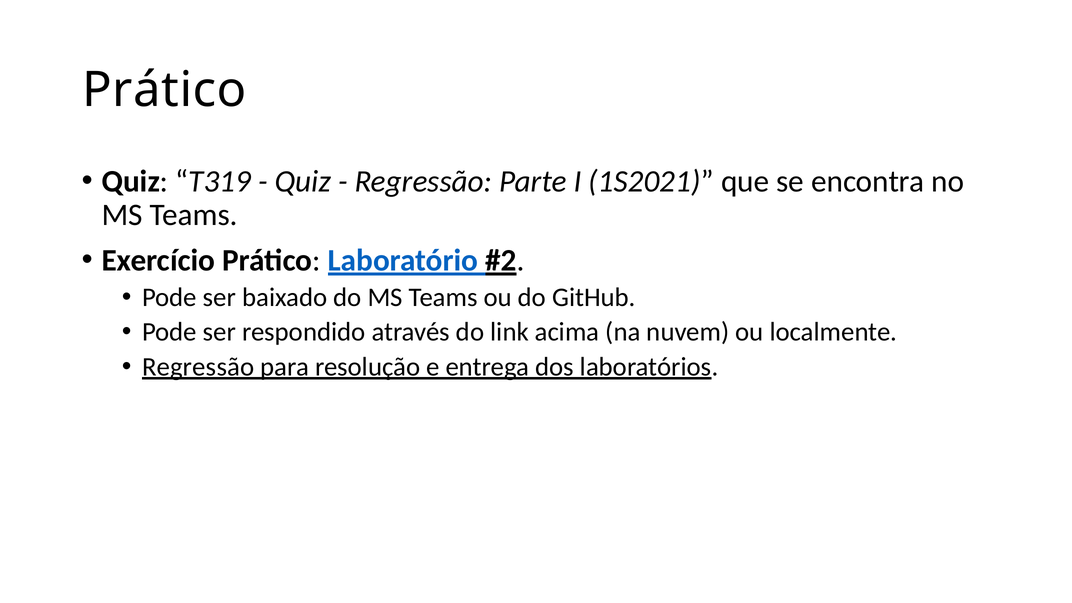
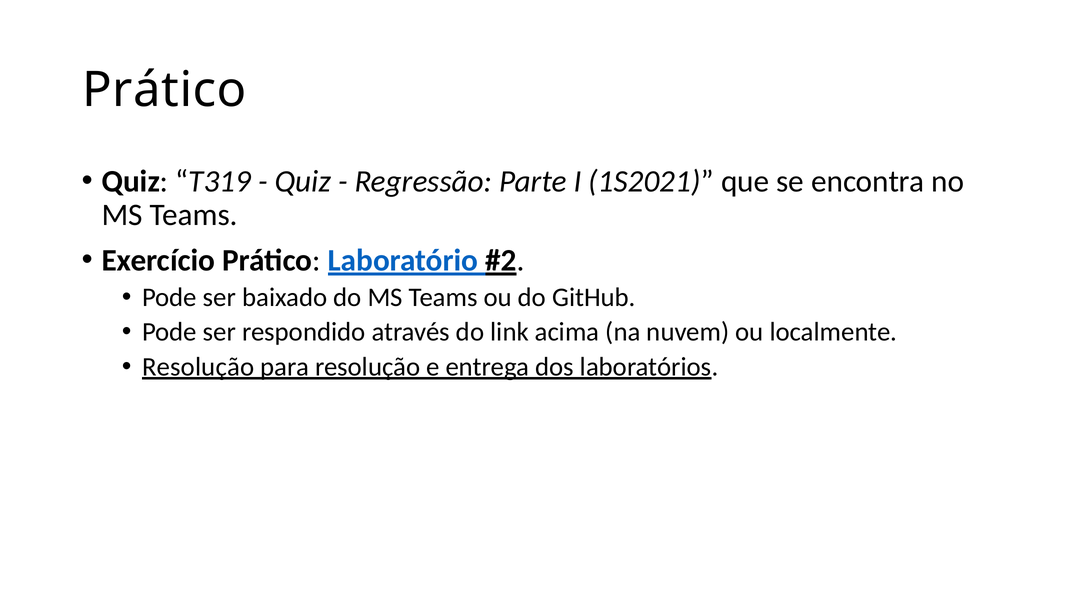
Regressão at (198, 367): Regressão -> Resolução
